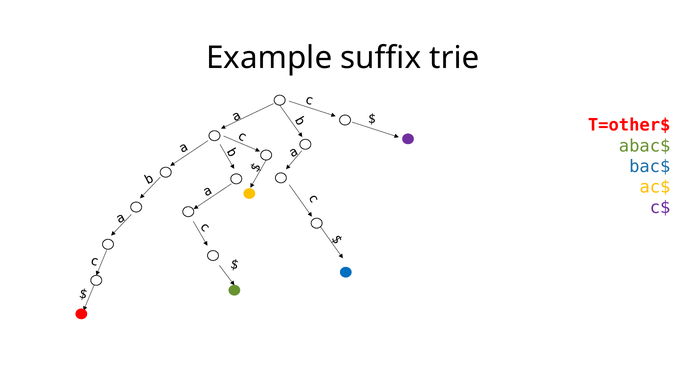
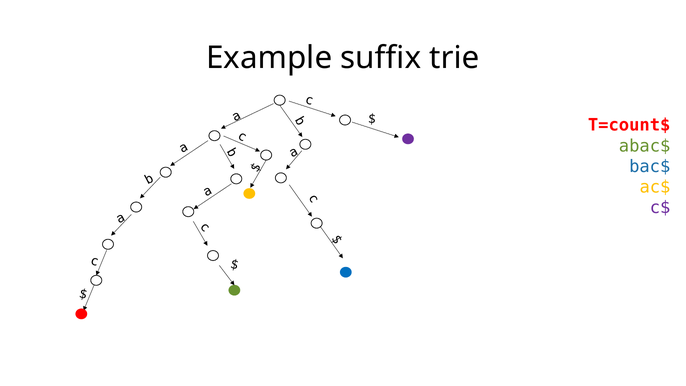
T=other$: T=other$ -> T=count$
